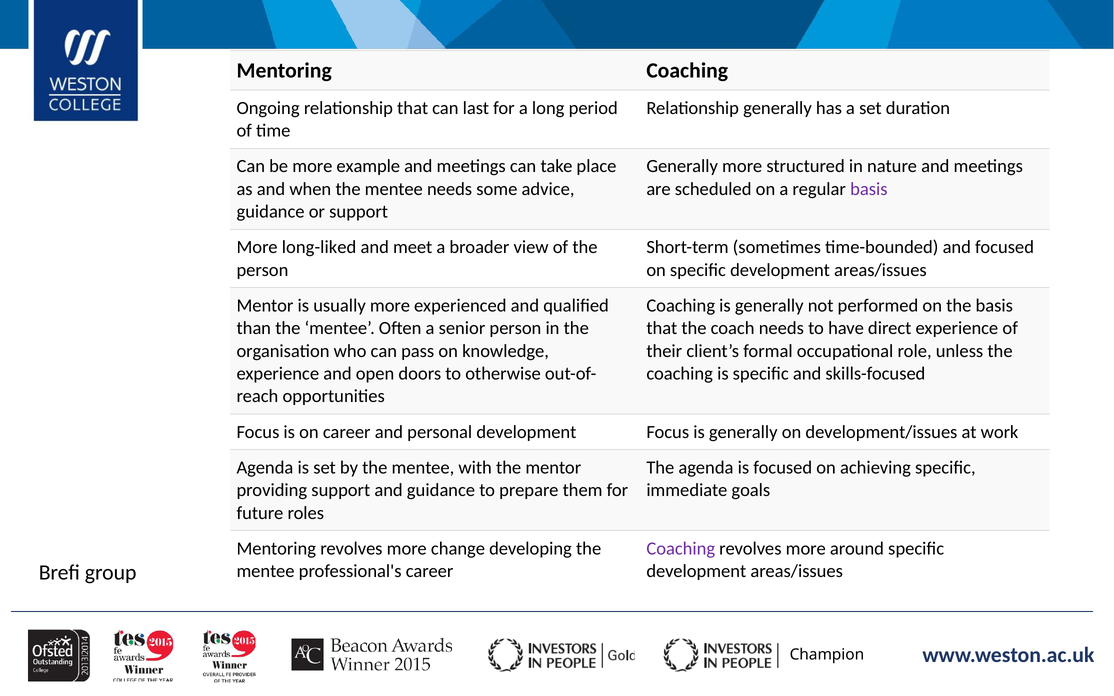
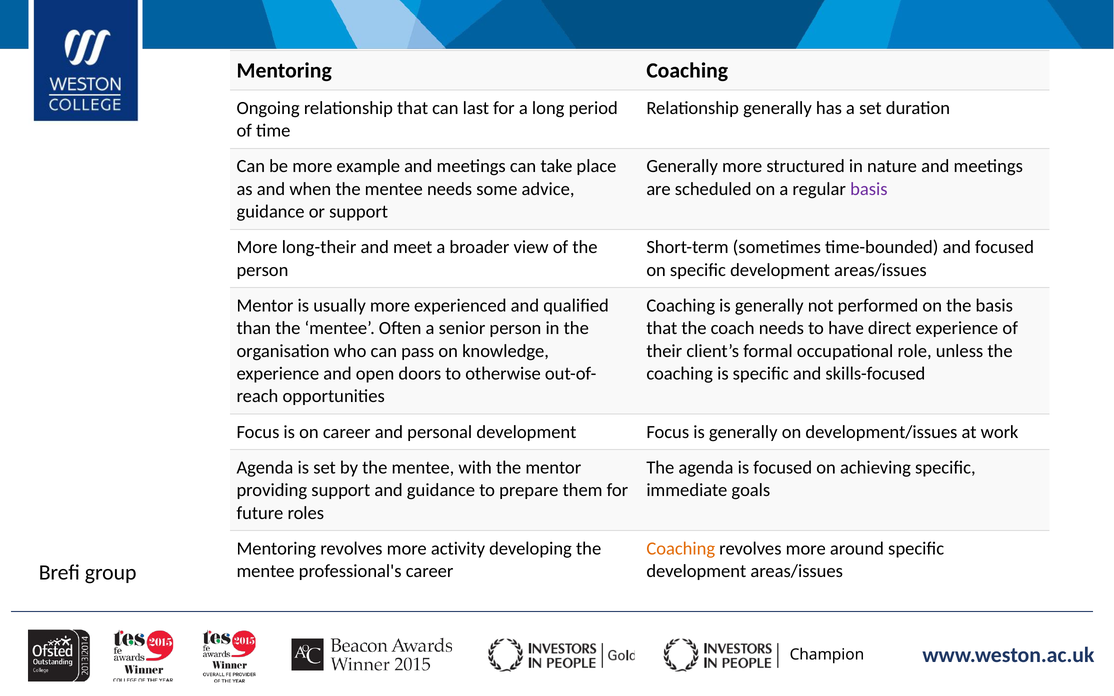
long-liked: long-liked -> long-their
change: change -> activity
Coaching at (681, 549) colour: purple -> orange
